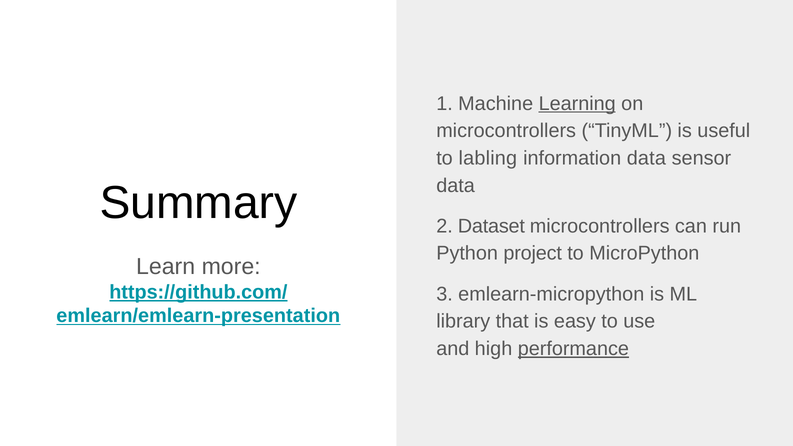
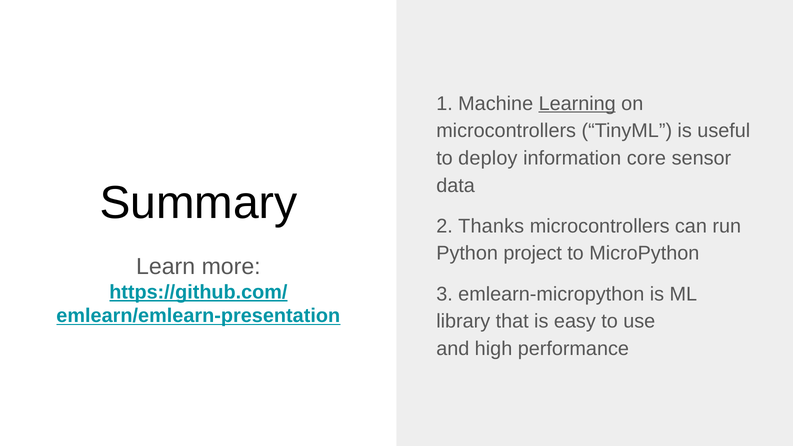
labling: labling -> deploy
information data: data -> core
Dataset: Dataset -> Thanks
performance underline: present -> none
